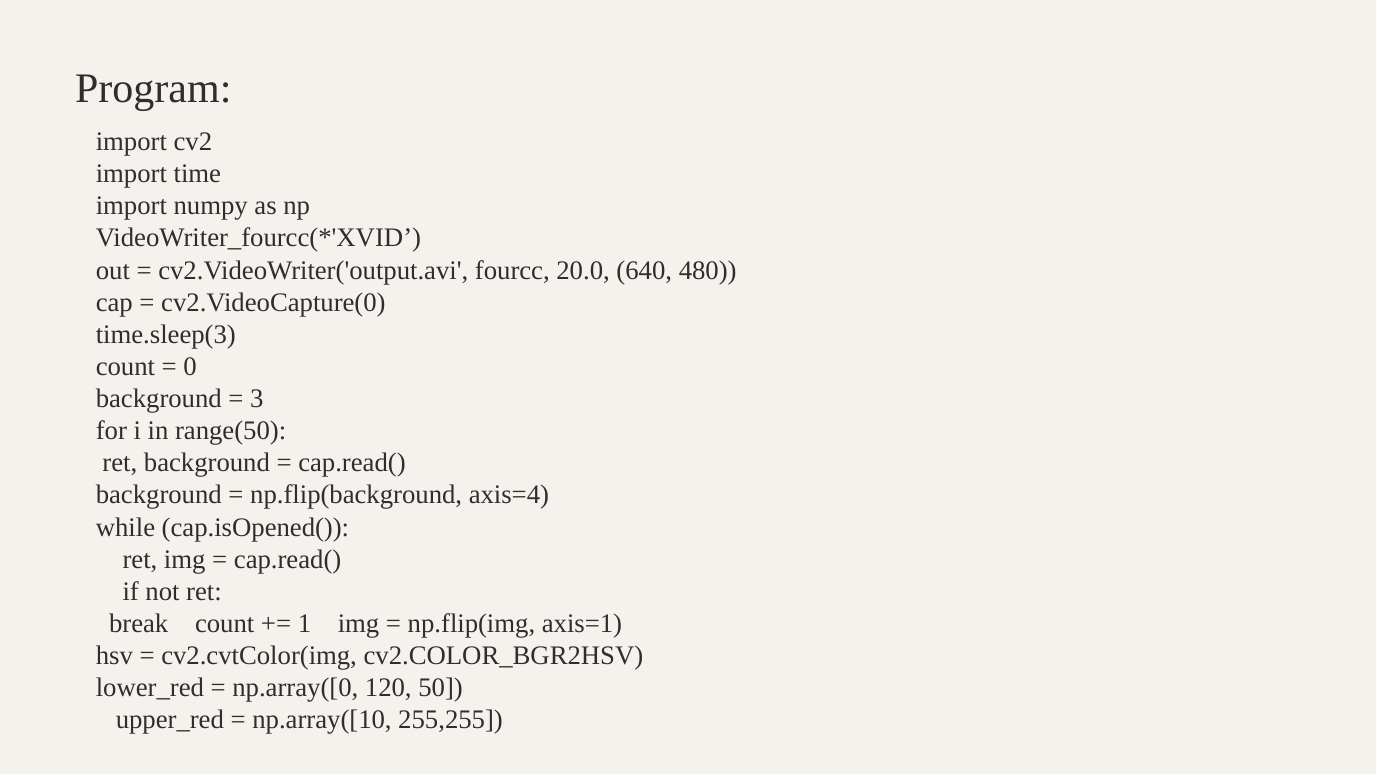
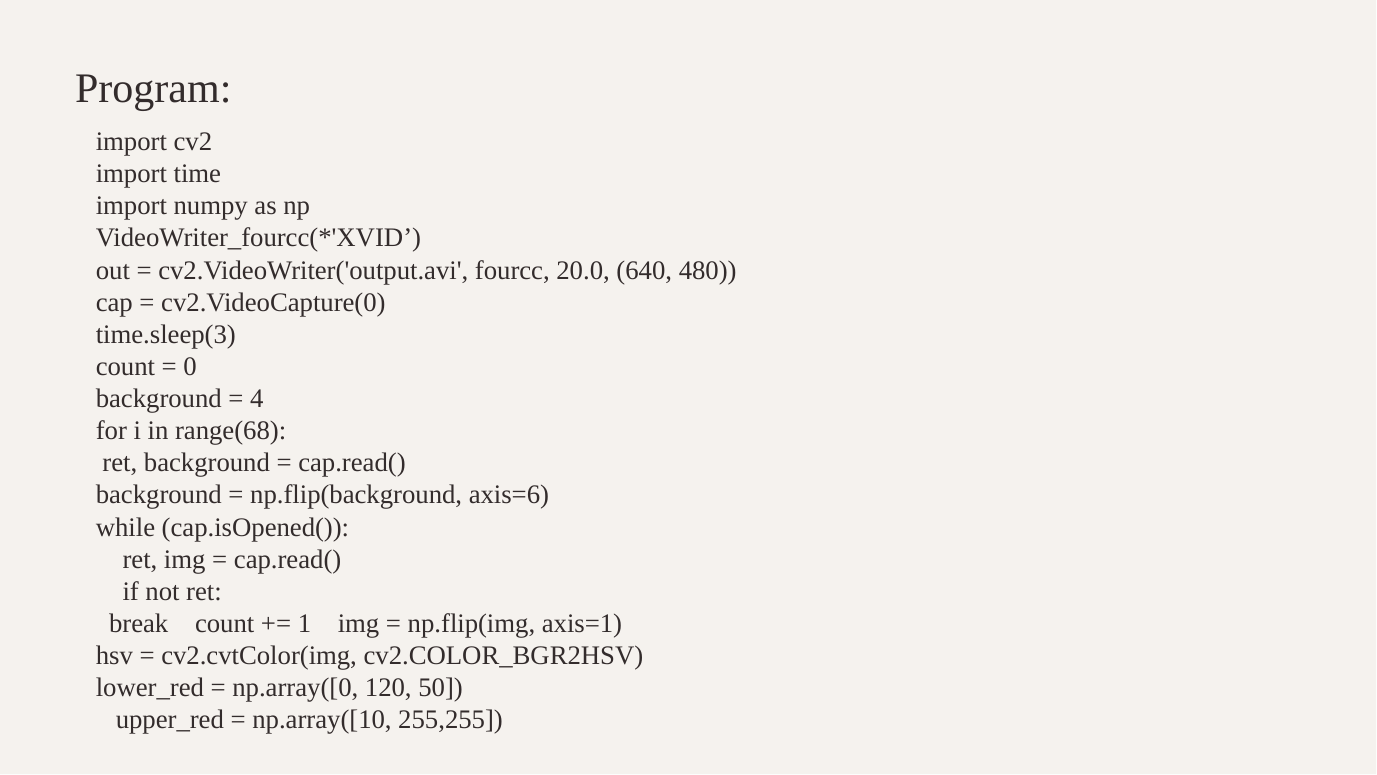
3: 3 -> 4
range(50: range(50 -> range(68
axis=4: axis=4 -> axis=6
